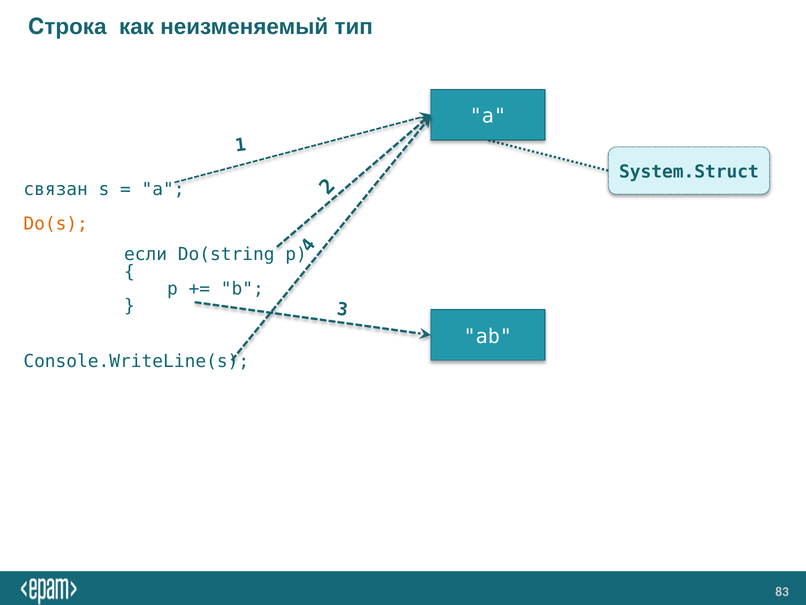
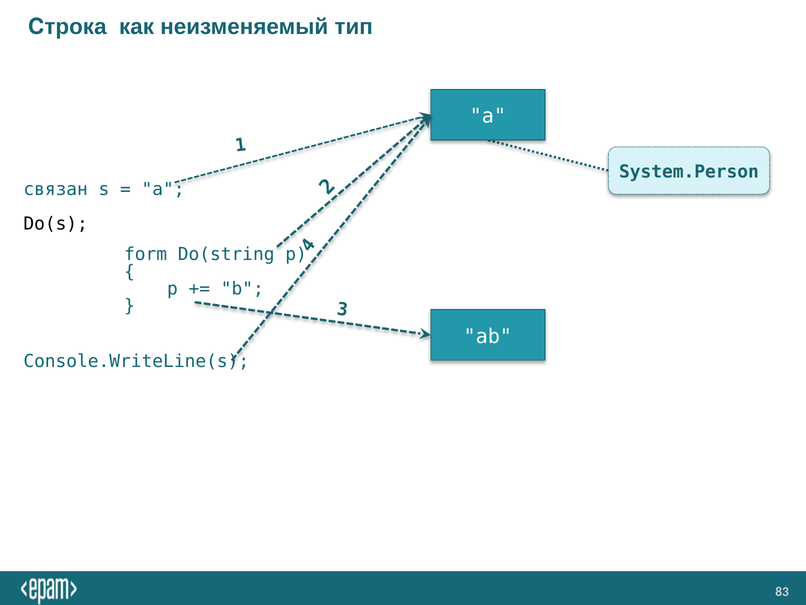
System.Struct: System.Struct -> System.Person
Do(s colour: orange -> black
если: если -> form
